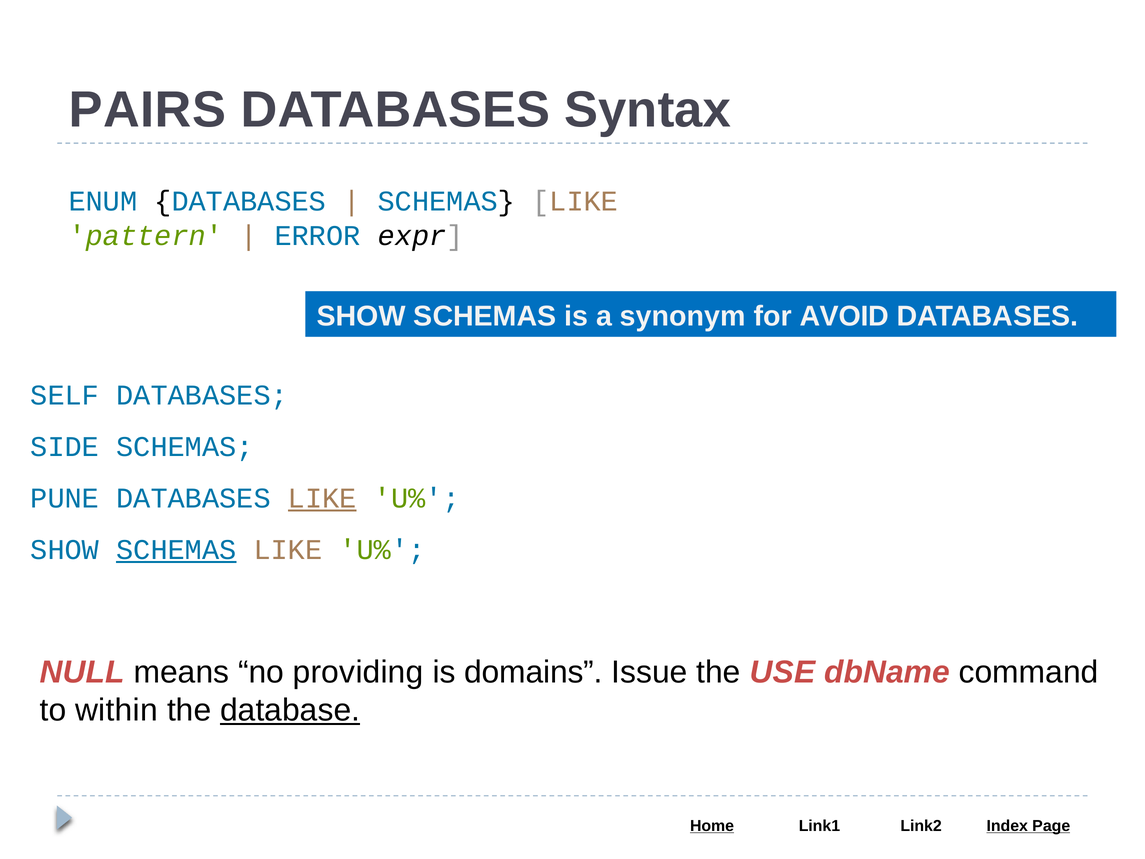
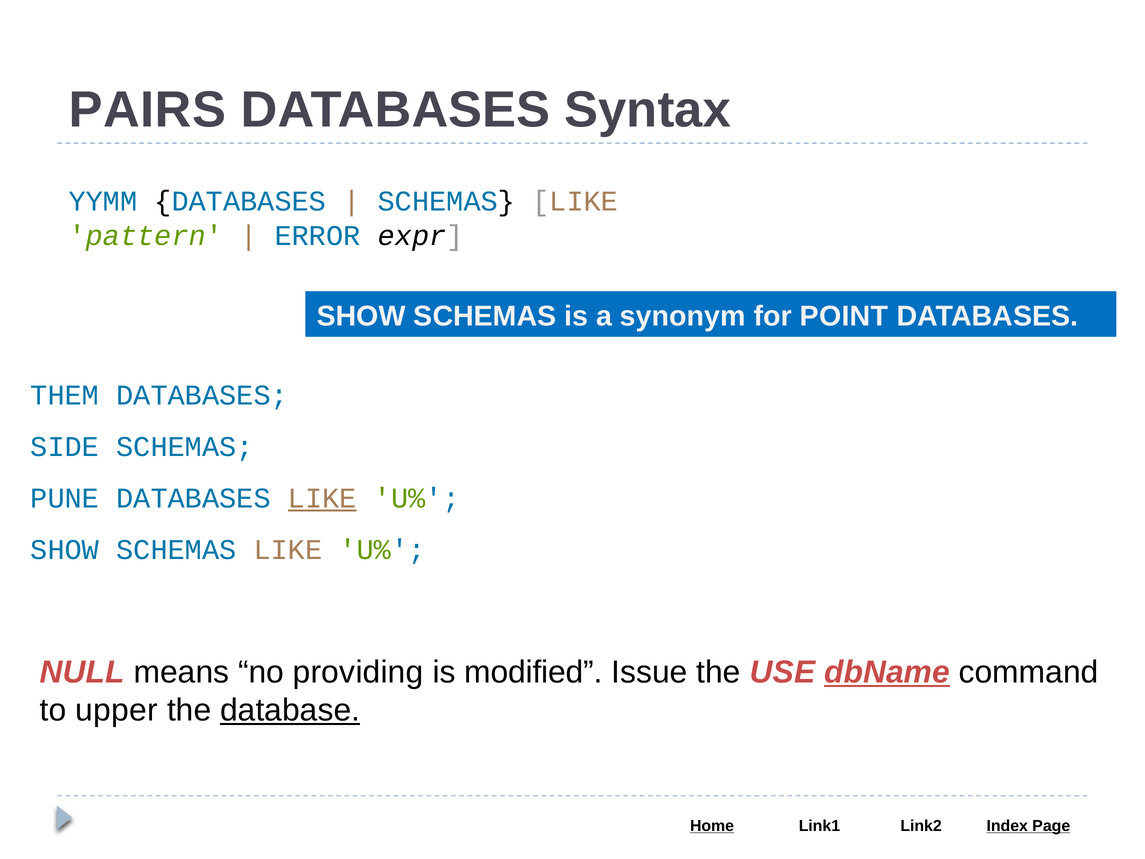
ENUM: ENUM -> YYMM
AVOID: AVOID -> POINT
SELF: SELF -> THEM
SCHEMAS at (176, 550) underline: present -> none
domains: domains -> modified
dbName underline: none -> present
within: within -> upper
